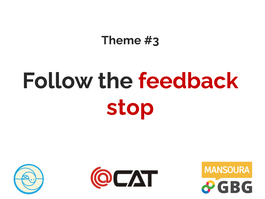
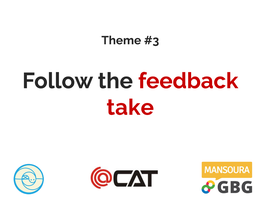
stop: stop -> take
